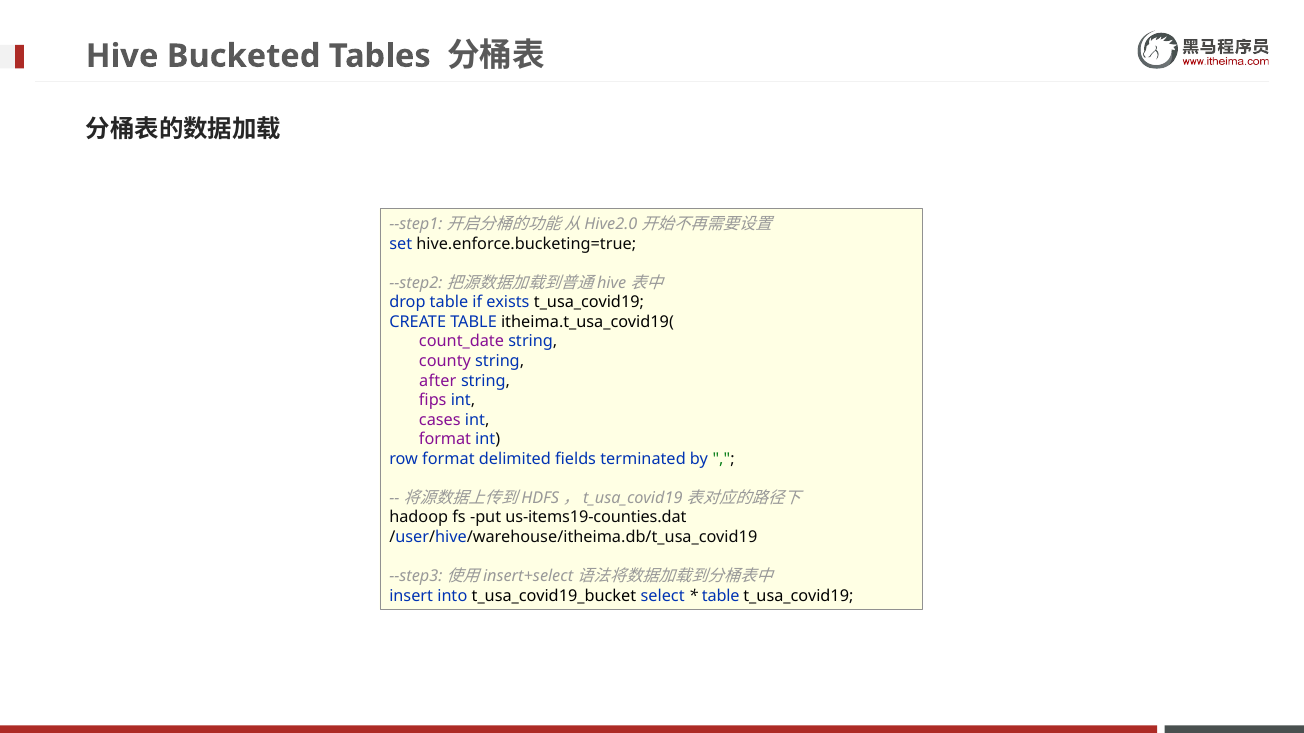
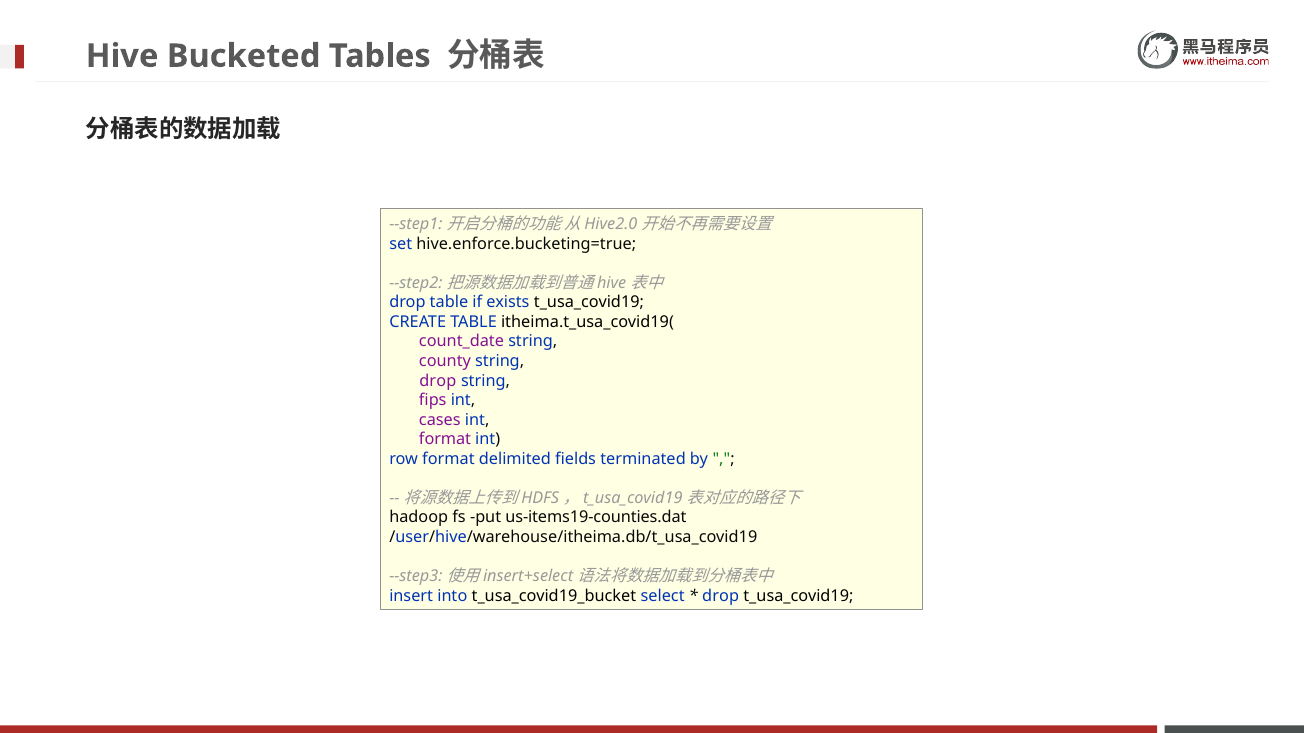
after at (438, 381): after -> drop
table at (721, 596): table -> drop
